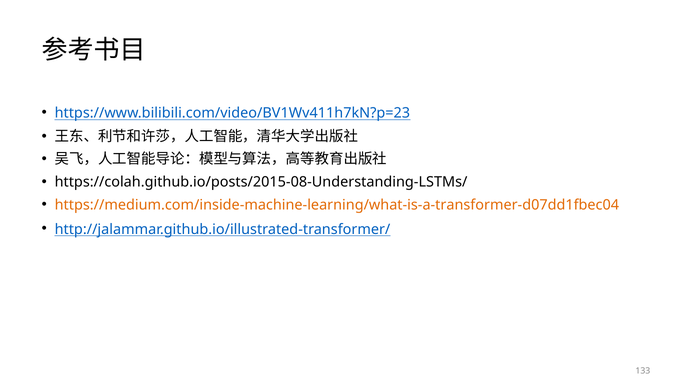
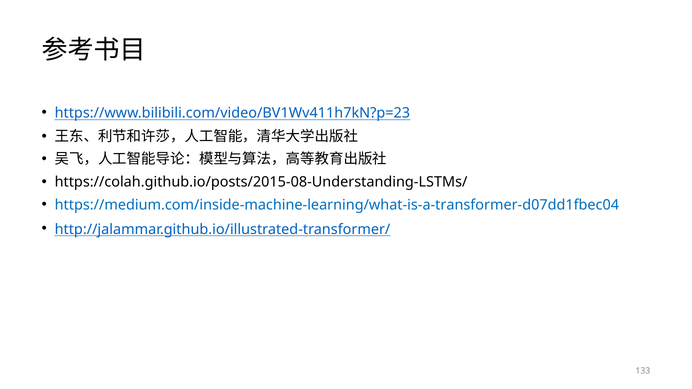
https://medium.com/inside-machine-learning/what-is-a-transformer-d07dd1fbec04 colour: orange -> blue
